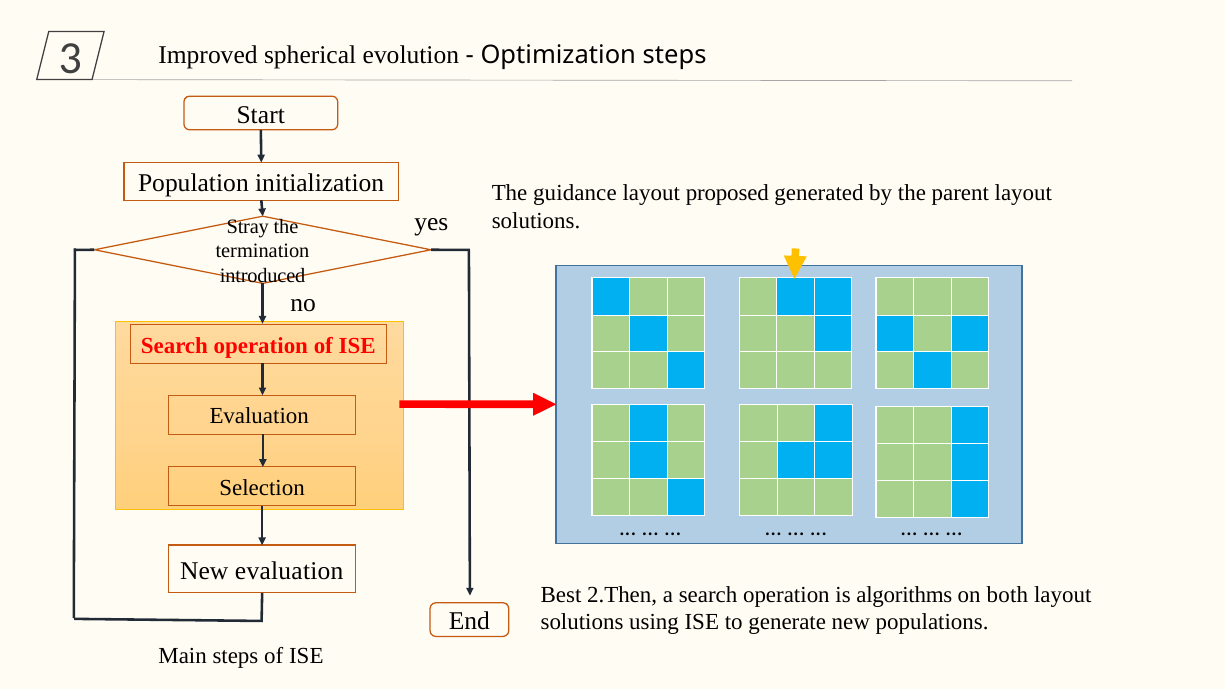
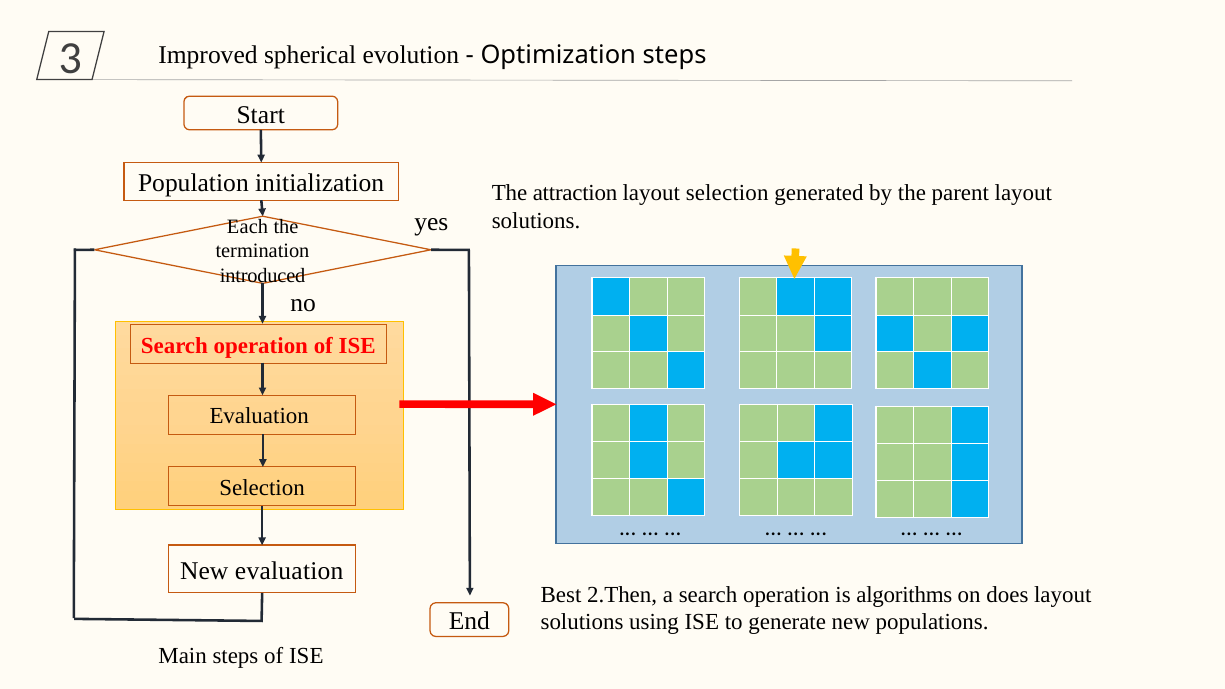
guidance: guidance -> attraction
layout proposed: proposed -> selection
Stray: Stray -> Each
both: both -> does
